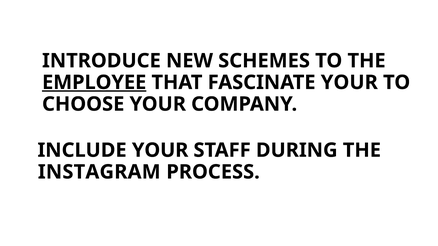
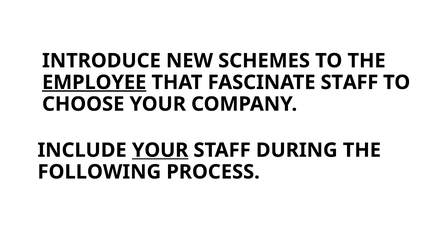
FASCINATE YOUR: YOUR -> STAFF
YOUR at (160, 150) underline: none -> present
INSTAGRAM: INSTAGRAM -> FOLLOWING
